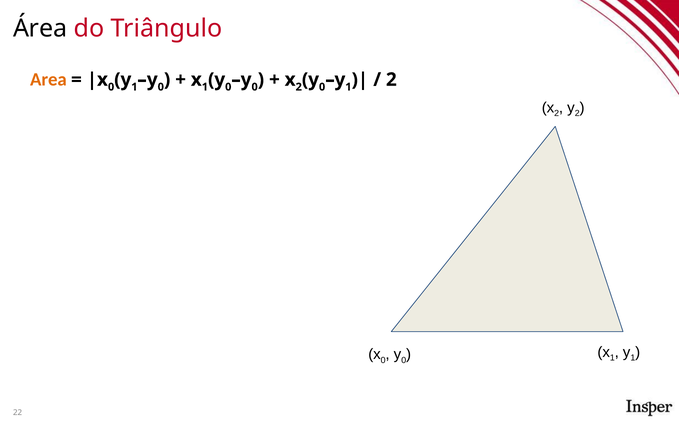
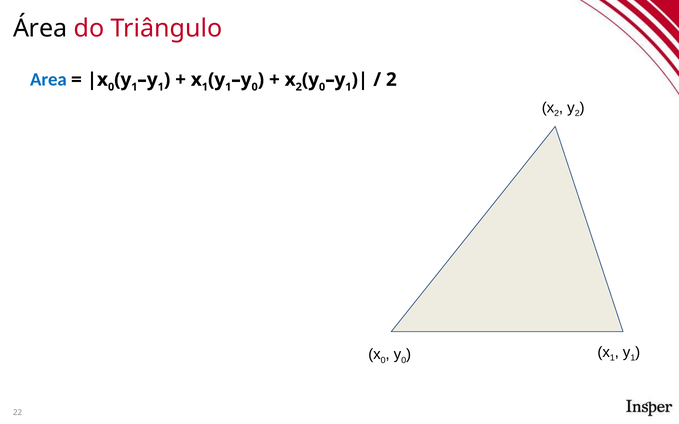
Area colour: orange -> blue
0 at (161, 87): 0 -> 1
0 at (228, 87): 0 -> 1
